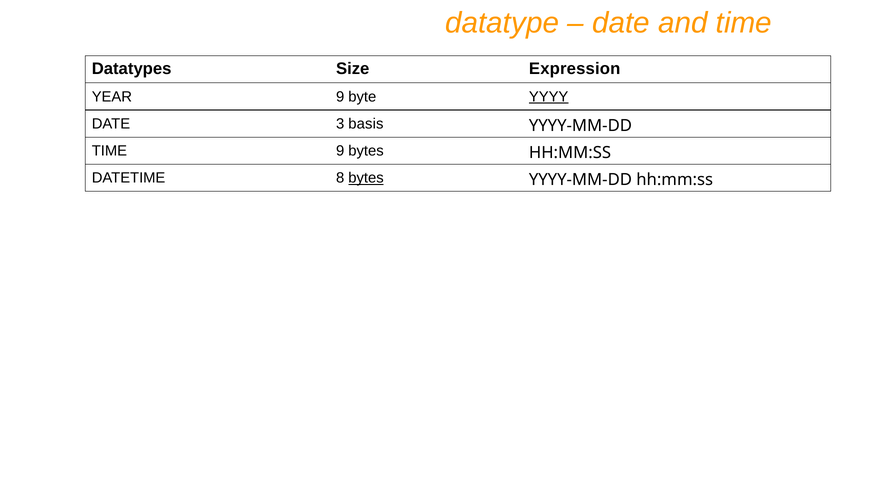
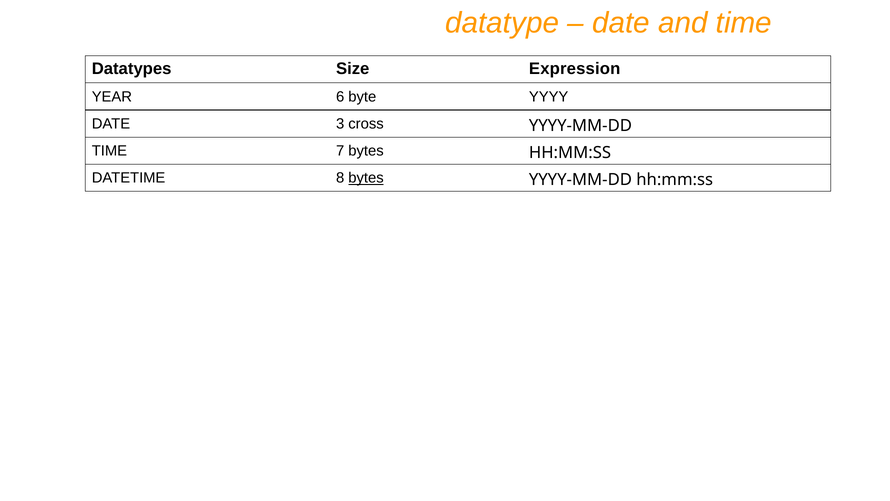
YEAR 9: 9 -> 6
YYYY underline: present -> none
basis: basis -> cross
TIME 9: 9 -> 7
